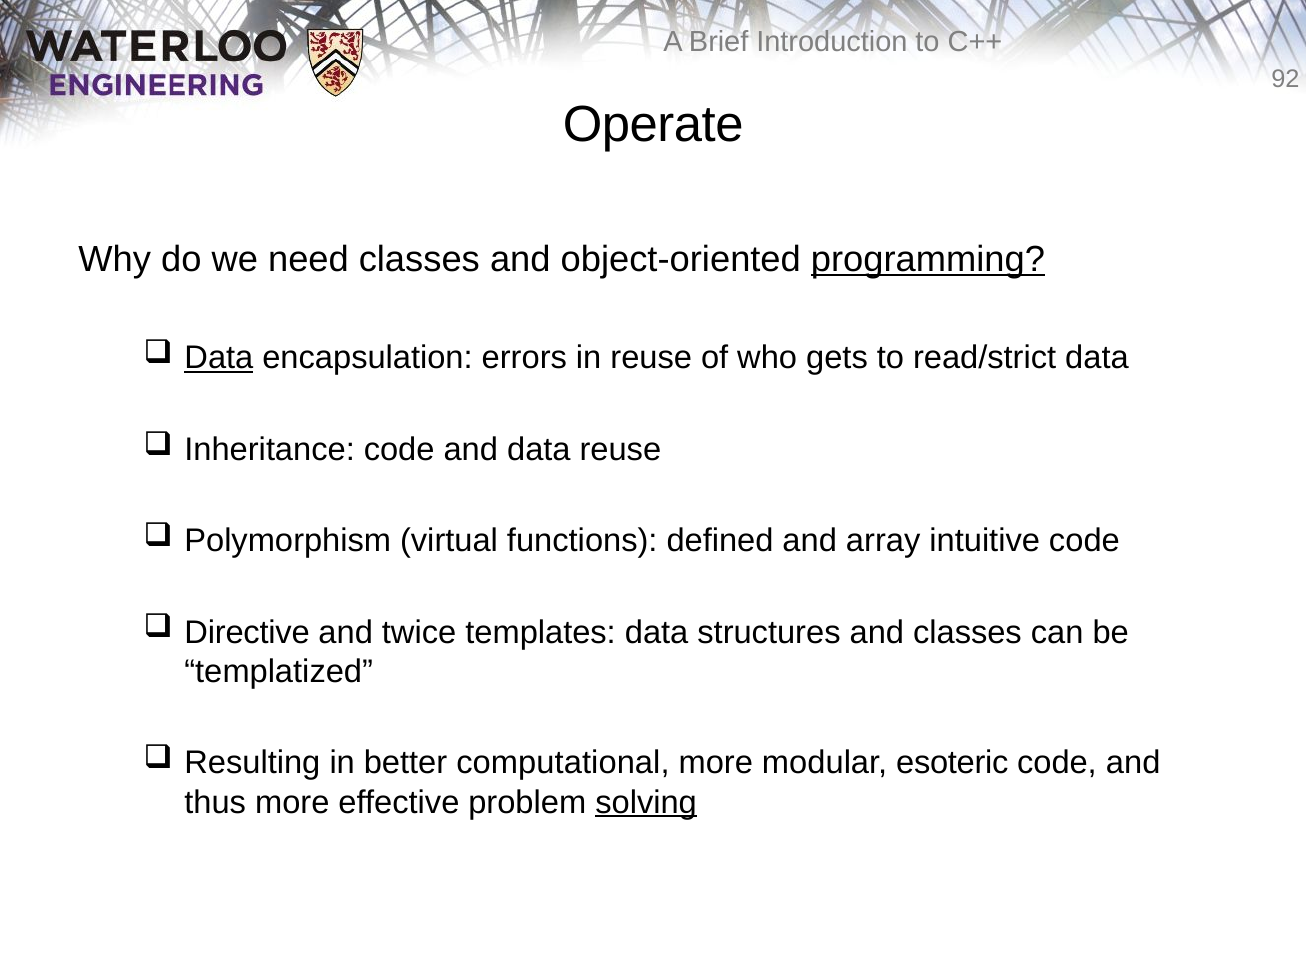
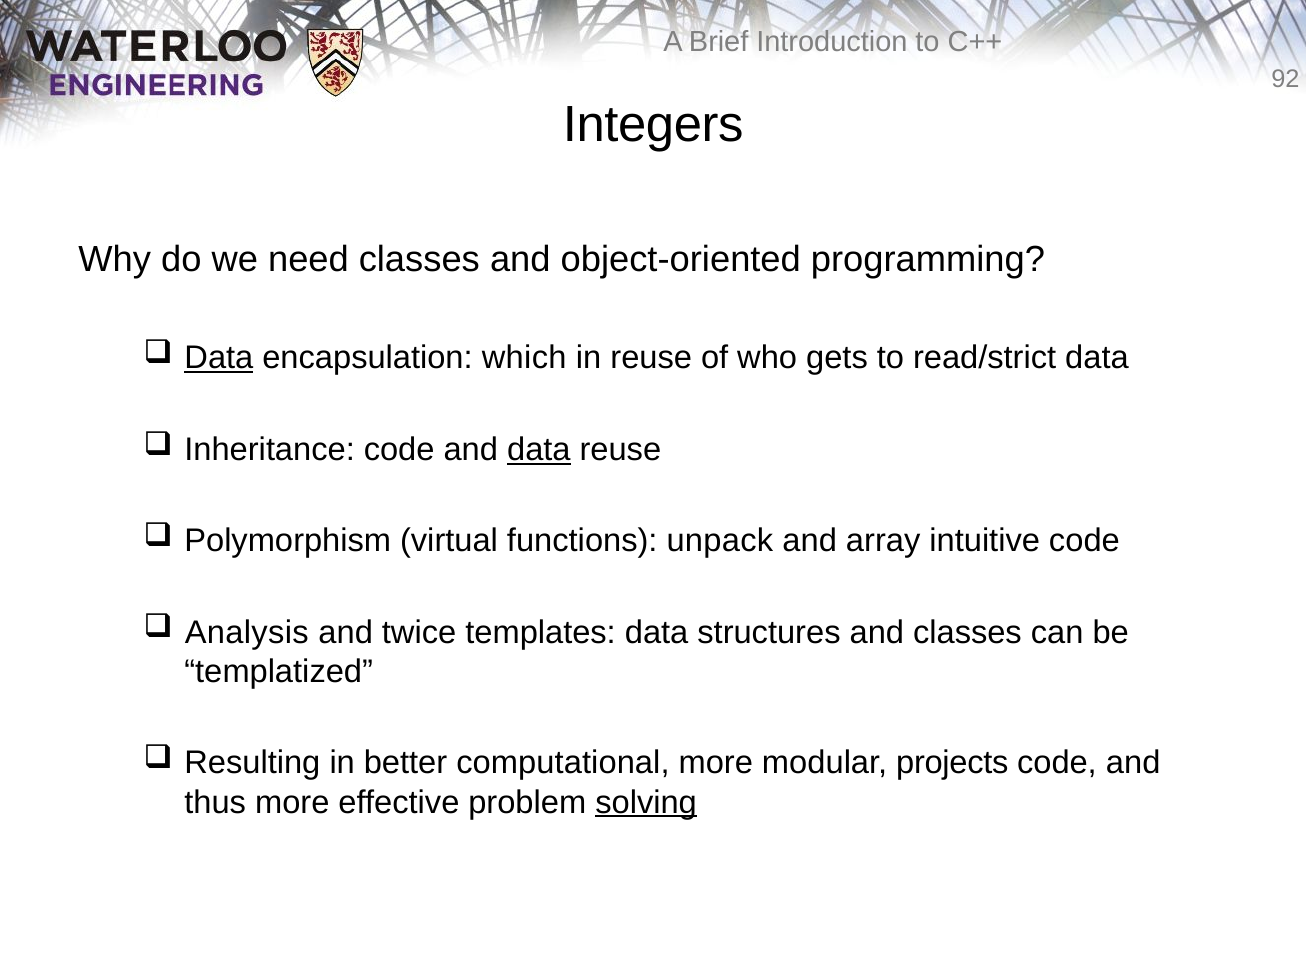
Operate: Operate -> Integers
programming underline: present -> none
errors: errors -> which
data at (539, 449) underline: none -> present
defined: defined -> unpack
Directive: Directive -> Analysis
esoteric: esoteric -> projects
